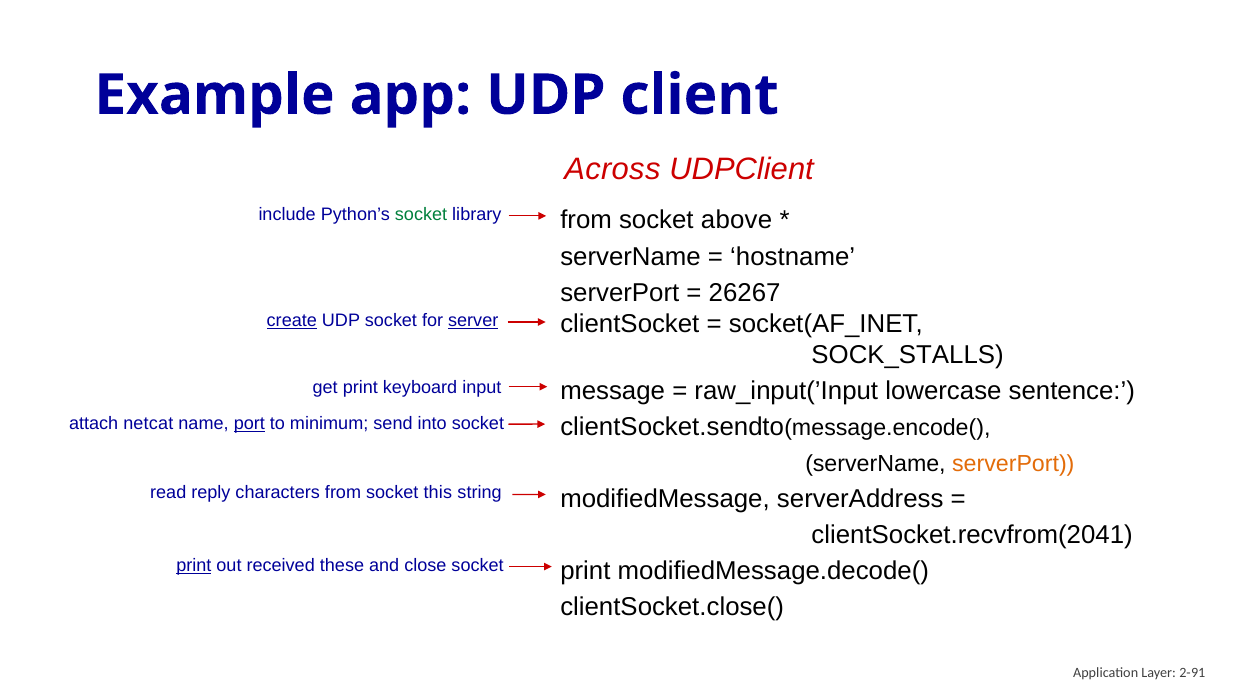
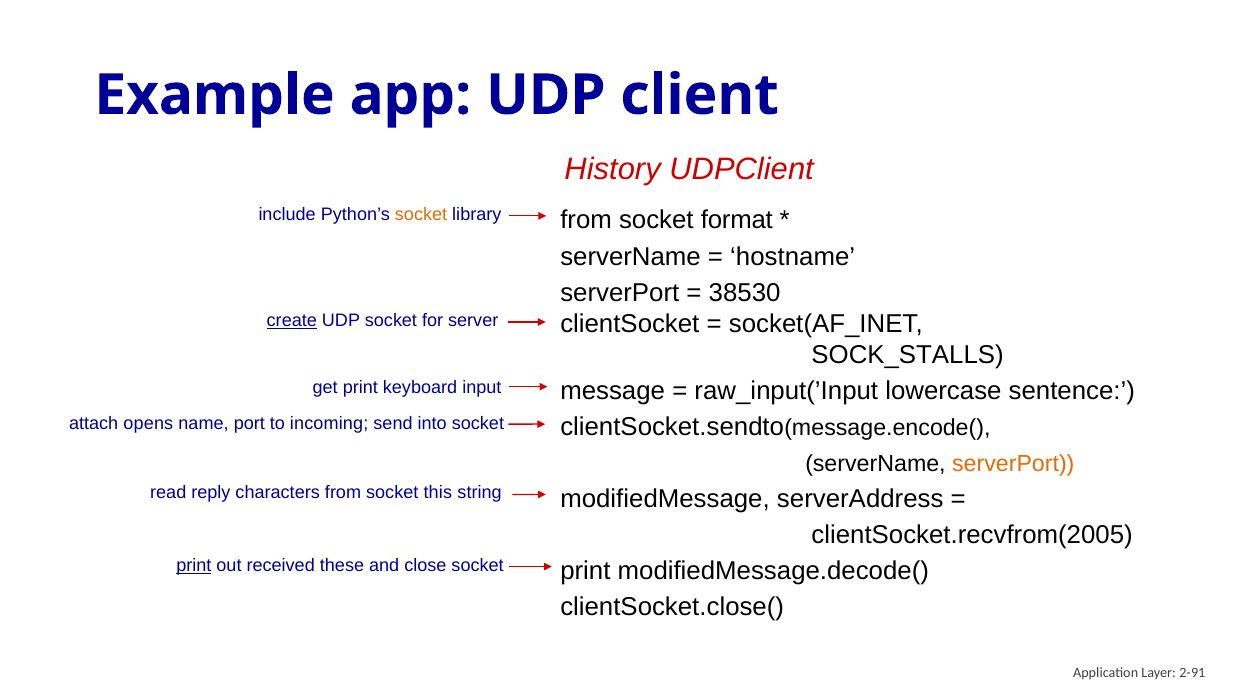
Across: Across -> History
socket at (421, 215) colour: green -> orange
above: above -> format
26267: 26267 -> 38530
server underline: present -> none
netcat: netcat -> opens
port underline: present -> none
minimum: minimum -> incoming
clientSocket.recvfrom(2041: clientSocket.recvfrom(2041 -> clientSocket.recvfrom(2005
